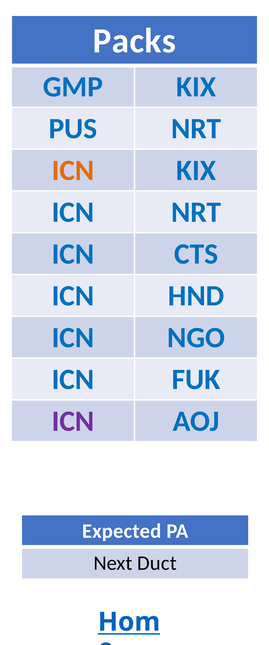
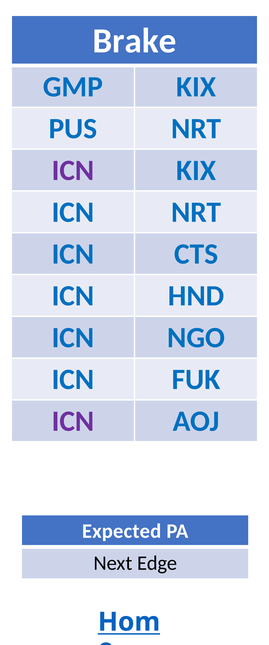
Packs: Packs -> Brake
ICN at (73, 170) colour: orange -> purple
Duct: Duct -> Edge
